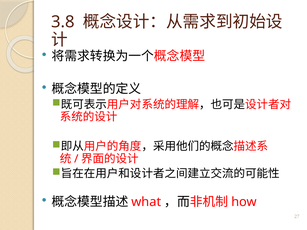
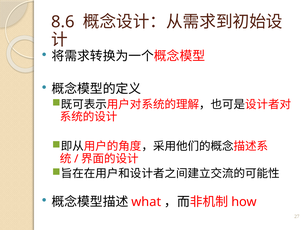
3.8: 3.8 -> 8.6
